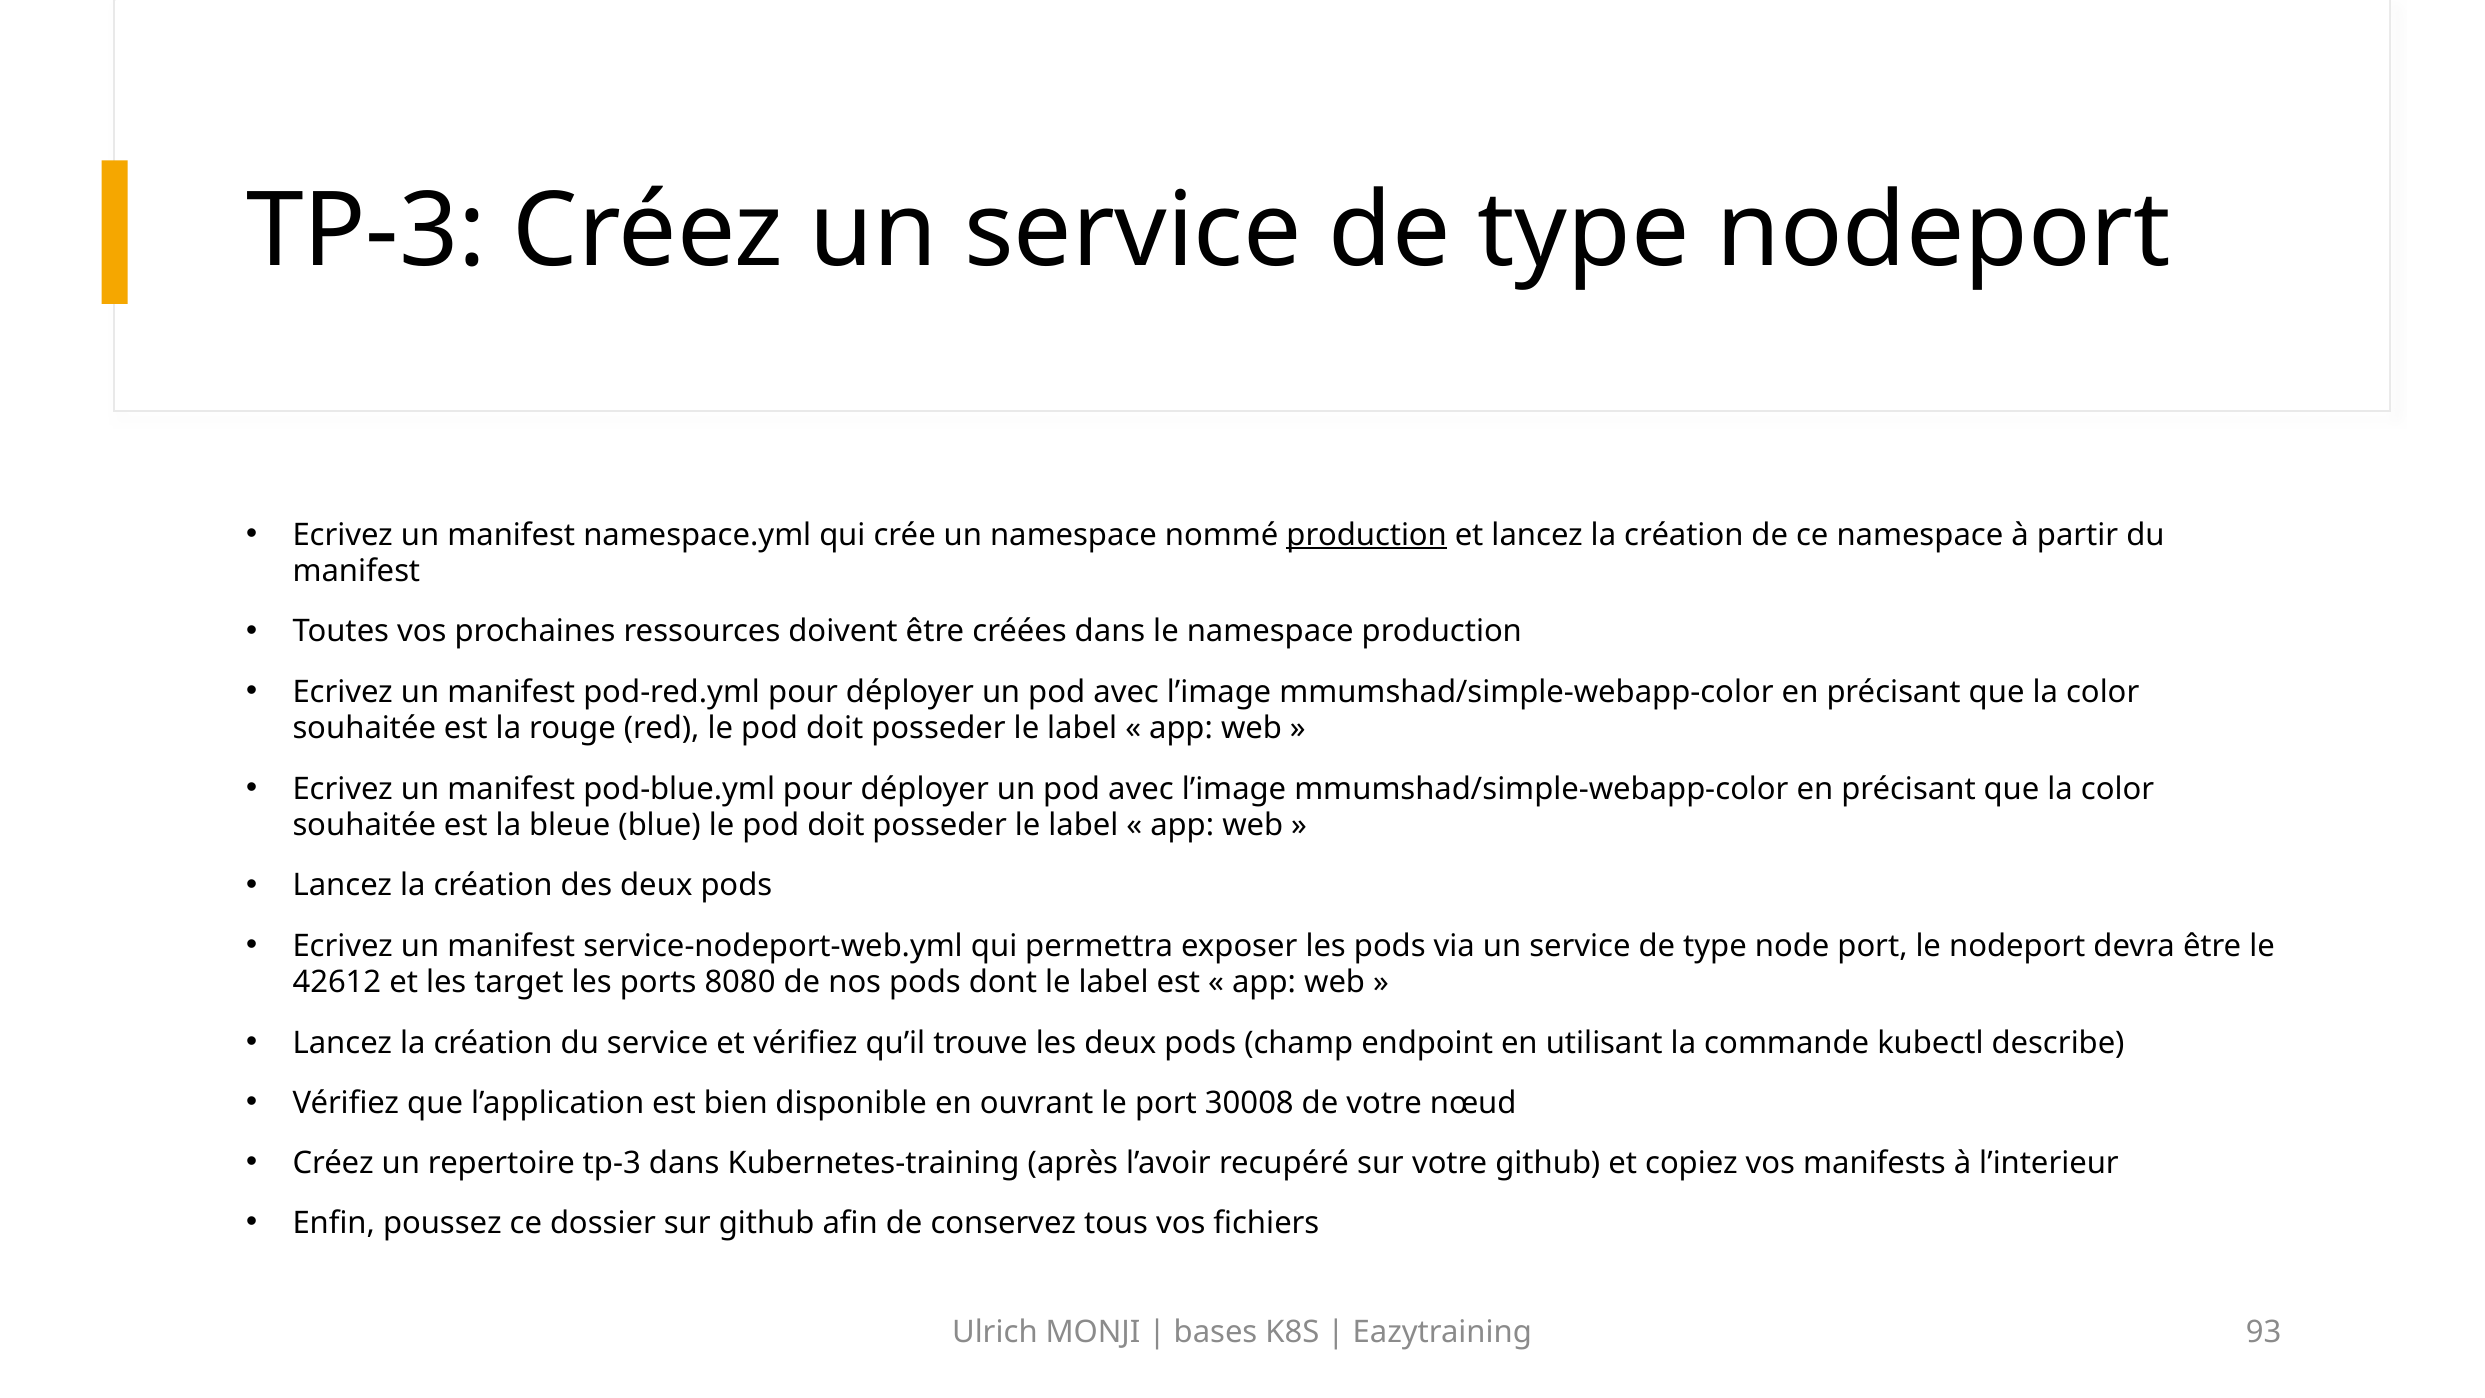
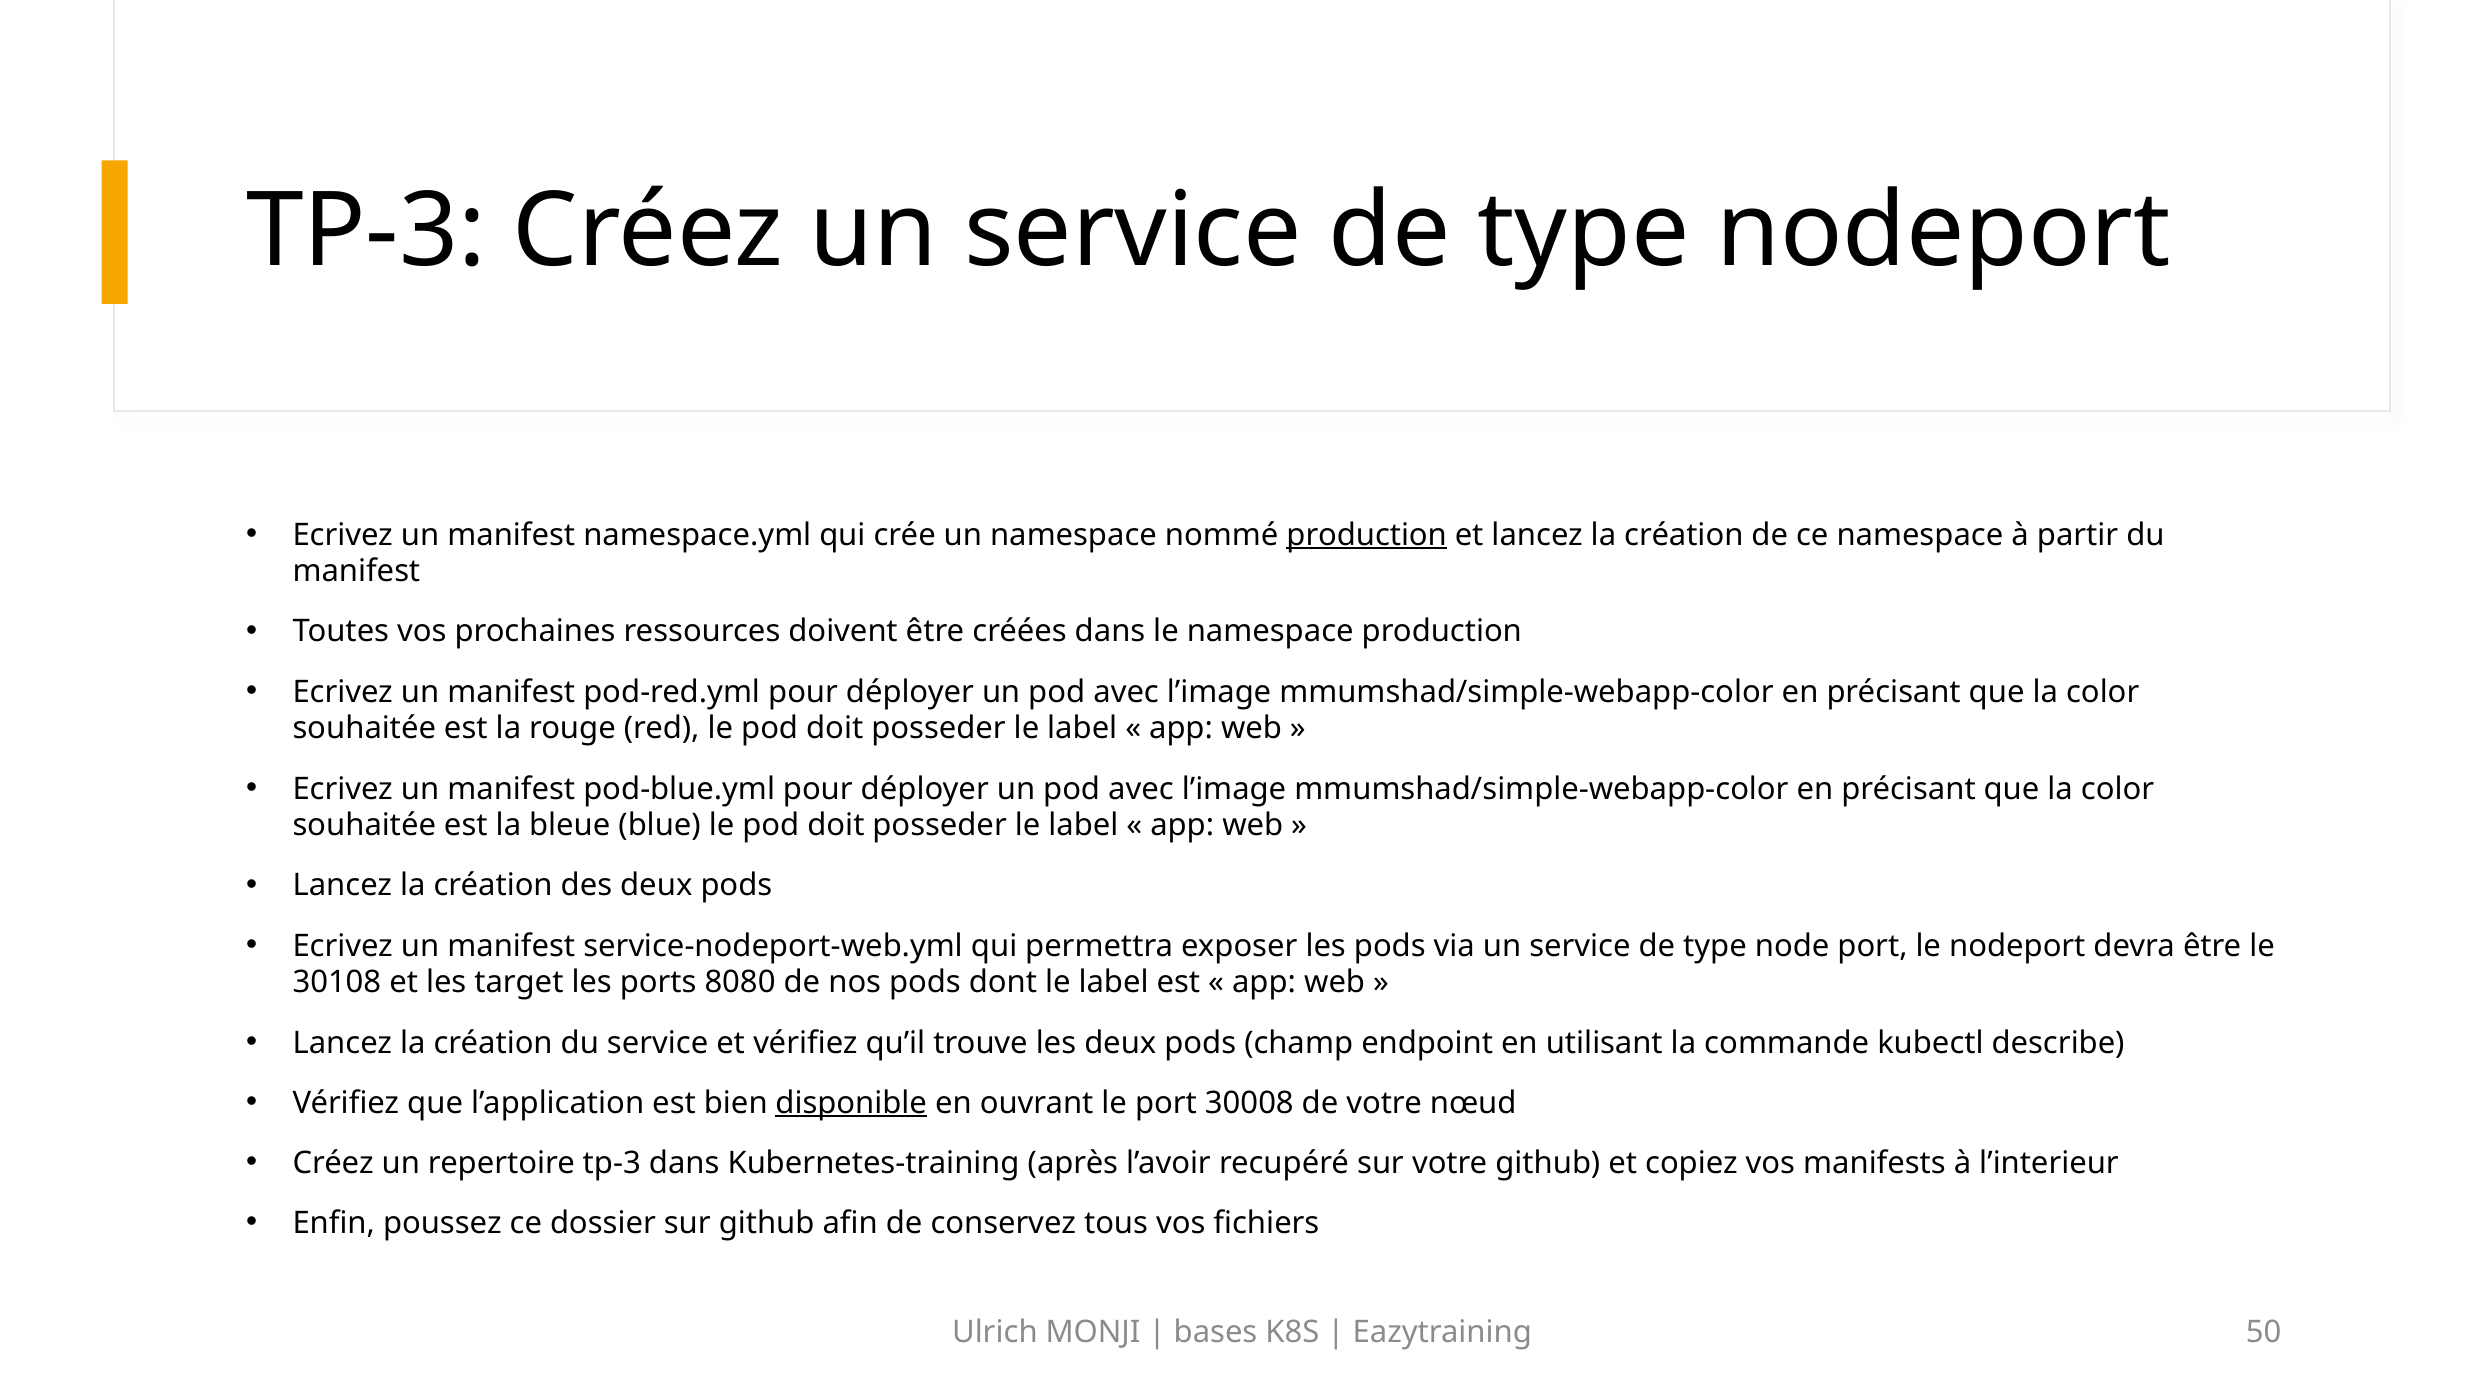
42612: 42612 -> 30108
disponible underline: none -> present
93: 93 -> 50
